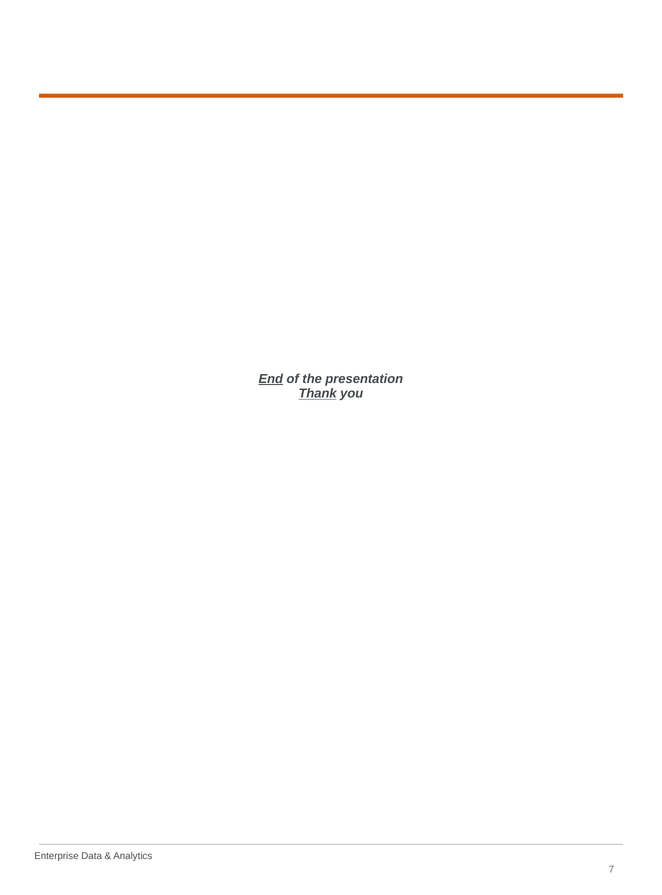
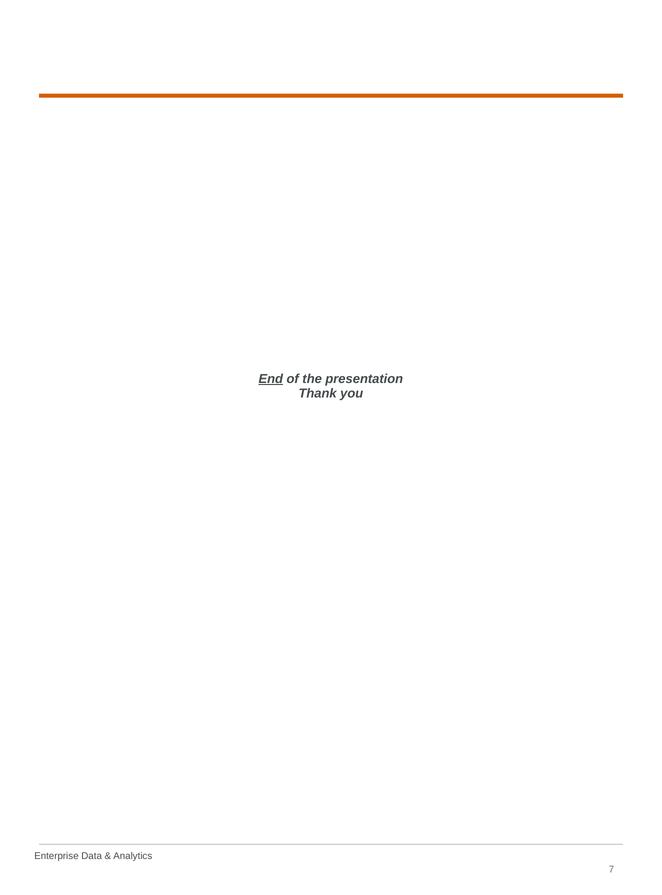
Thank underline: present -> none
